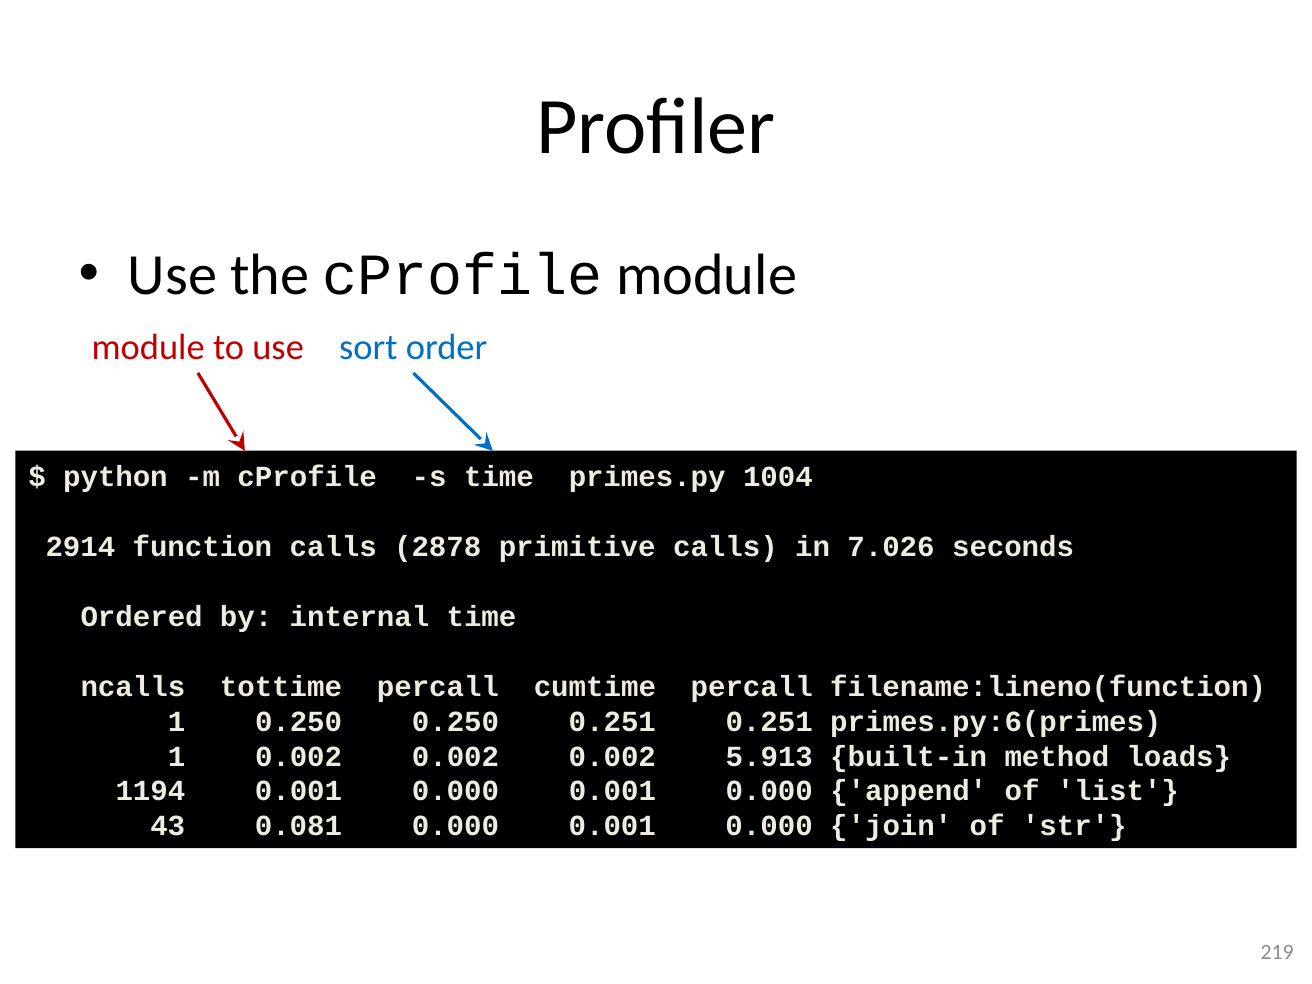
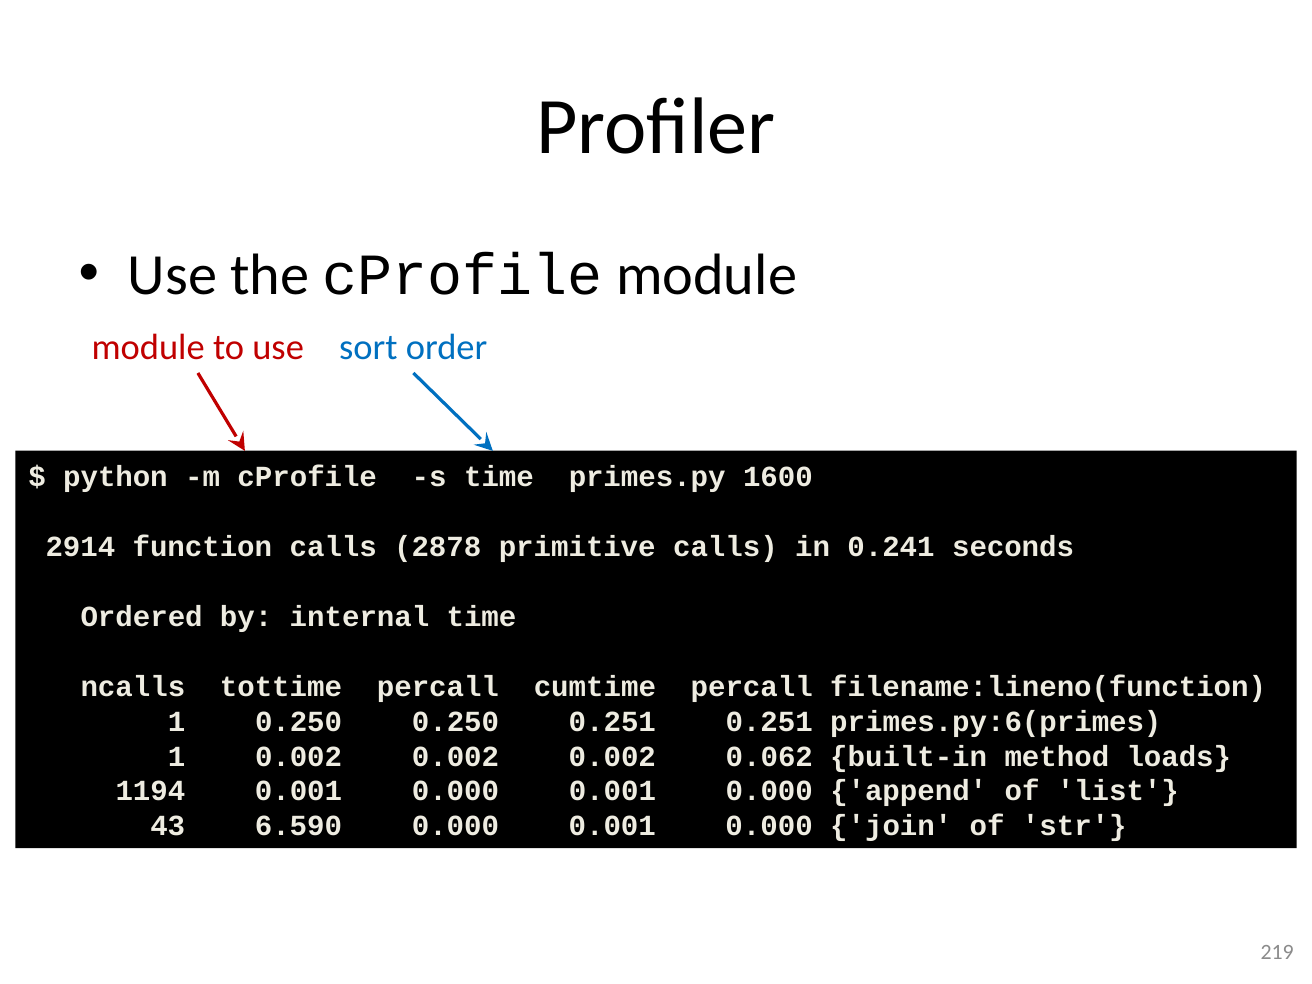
1004: 1004 -> 1600
7.026: 7.026 -> 0.241
5.913: 5.913 -> 0.062
0.081: 0.081 -> 6.590
